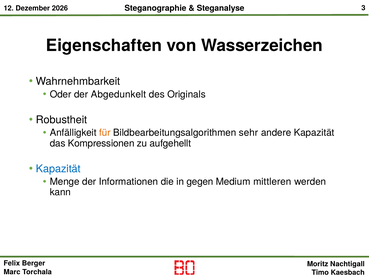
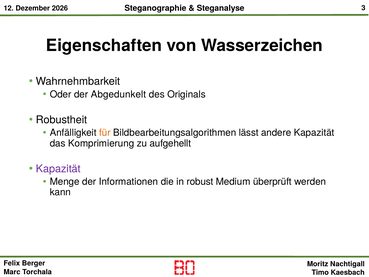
sehr: sehr -> lässt
Kompressionen: Kompressionen -> Komprimierung
Kapazität at (58, 169) colour: blue -> purple
gegen: gegen -> robust
mittleren: mittleren -> überprüft
